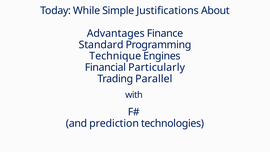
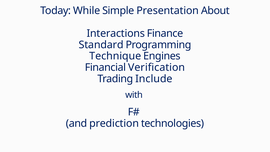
Justifications: Justifications -> Presentation
Advantages: Advantages -> Interactions
Particularly: Particularly -> Verification
Parallel: Parallel -> Include
